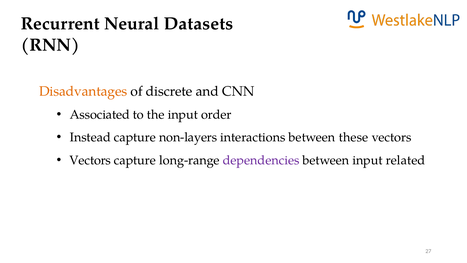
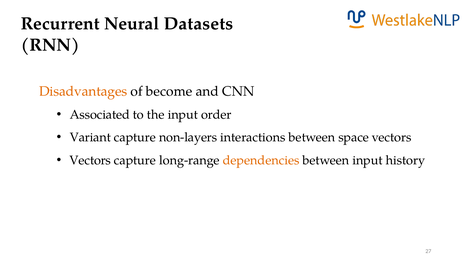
discrete: discrete -> become
Instead: Instead -> Variant
these: these -> space
dependencies colour: purple -> orange
related: related -> history
